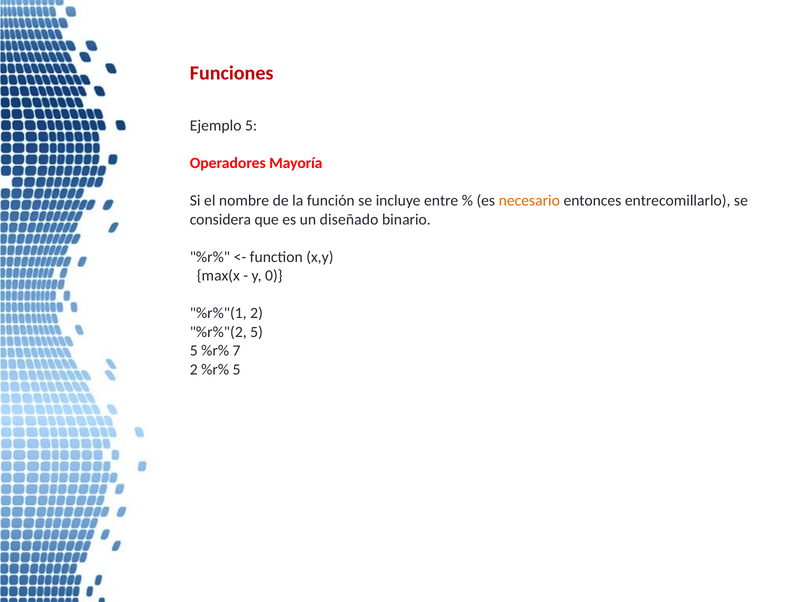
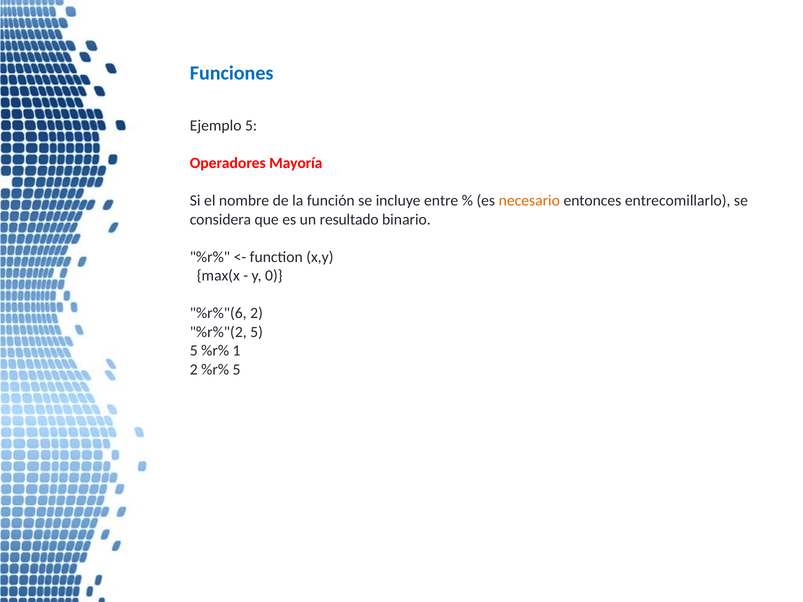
Funciones colour: red -> blue
diseñado: diseñado -> resultado
%r%"(1: %r%"(1 -> %r%"(6
7: 7 -> 1
